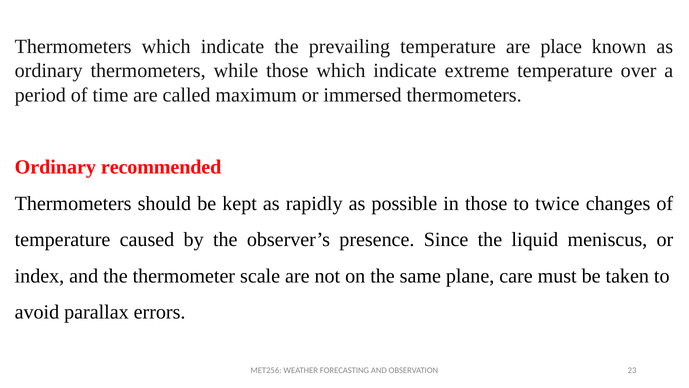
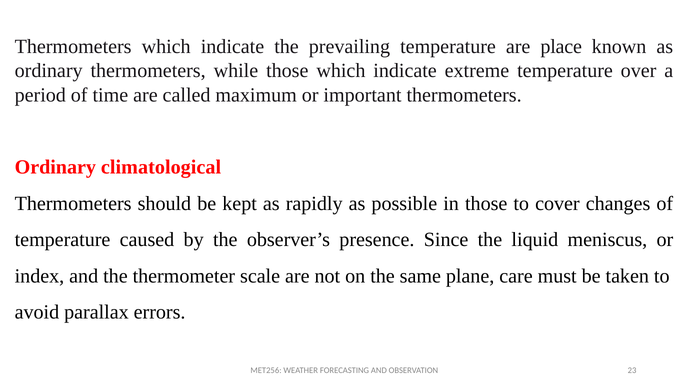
immersed: immersed -> important
recommended: recommended -> climatological
twice: twice -> cover
